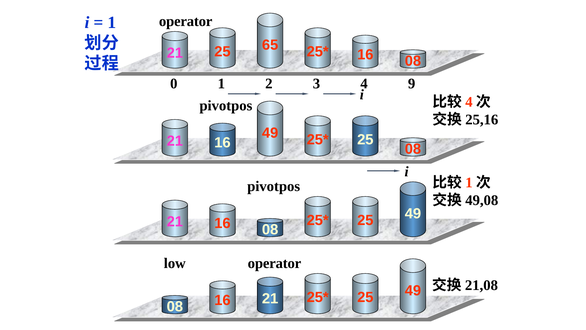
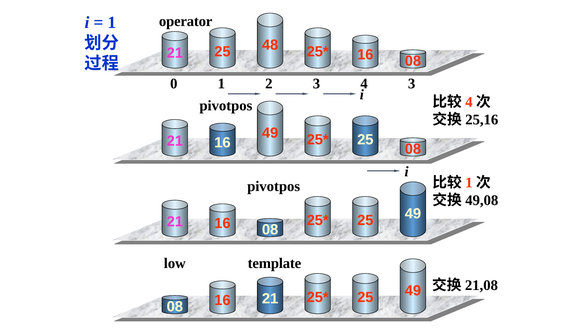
65: 65 -> 48
4 9: 9 -> 3
low operator: operator -> template
